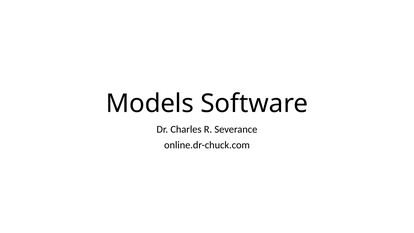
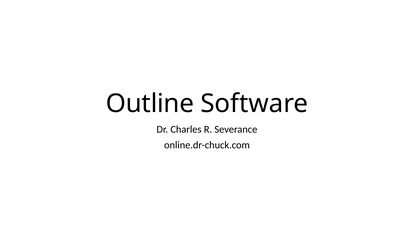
Models: Models -> Outline
